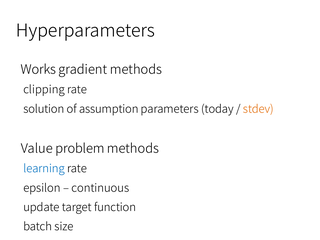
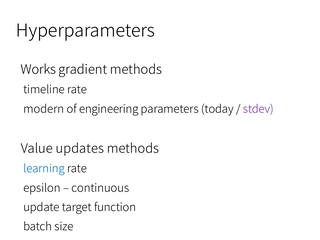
clipping: clipping -> timeline
solution: solution -> modern
assumption: assumption -> engineering
stdev colour: orange -> purple
problem: problem -> updates
